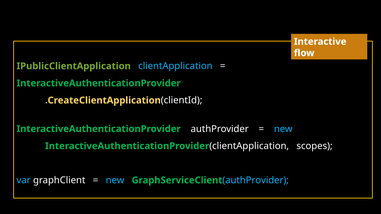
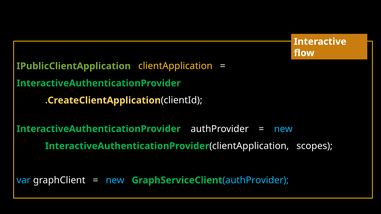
clientApplication at (175, 66) colour: light blue -> yellow
